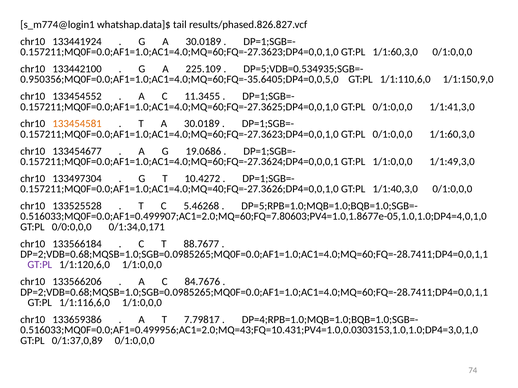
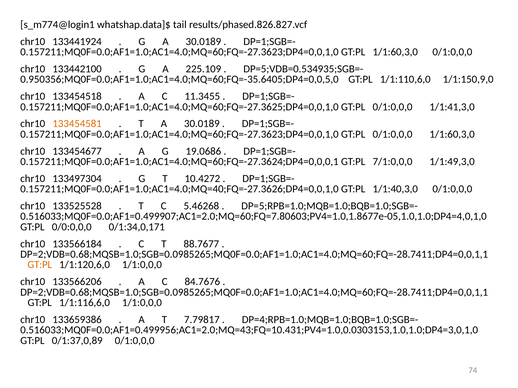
133454552: 133454552 -> 133454518
GT:PL 1/1:0,0,0: 1/1:0,0,0 -> 7/1:0,0,0
GT:PL at (40, 265) colour: purple -> orange
